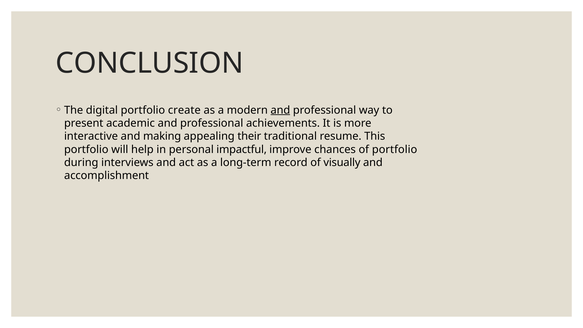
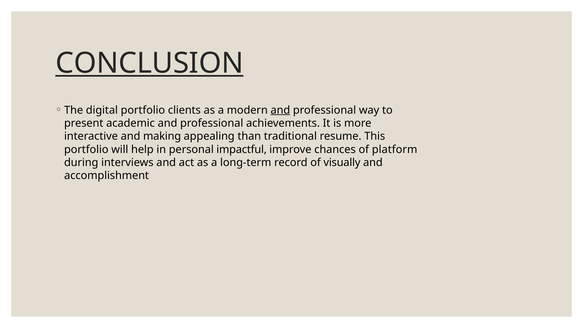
CONCLUSION underline: none -> present
create: create -> clients
their: their -> than
of portfolio: portfolio -> platform
